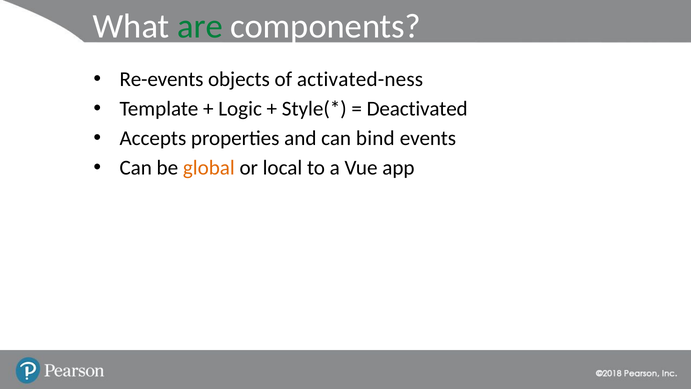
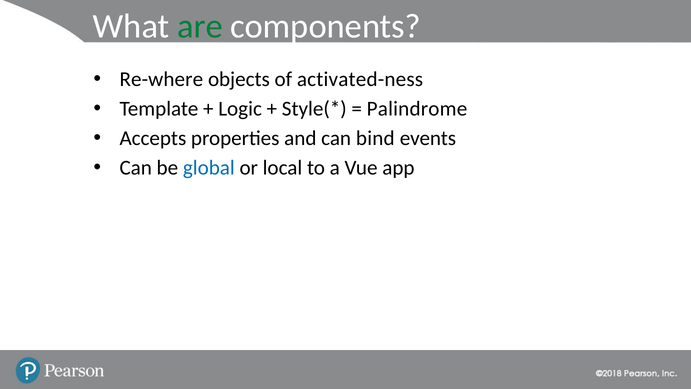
Re-events: Re-events -> Re-where
Deactivated: Deactivated -> Palindrome
global colour: orange -> blue
